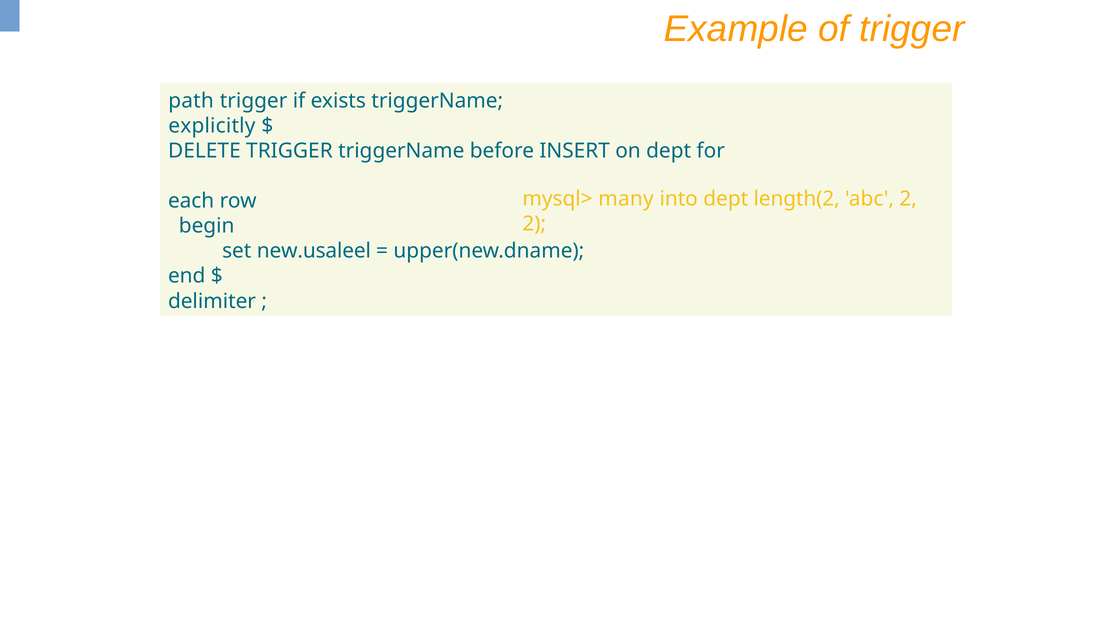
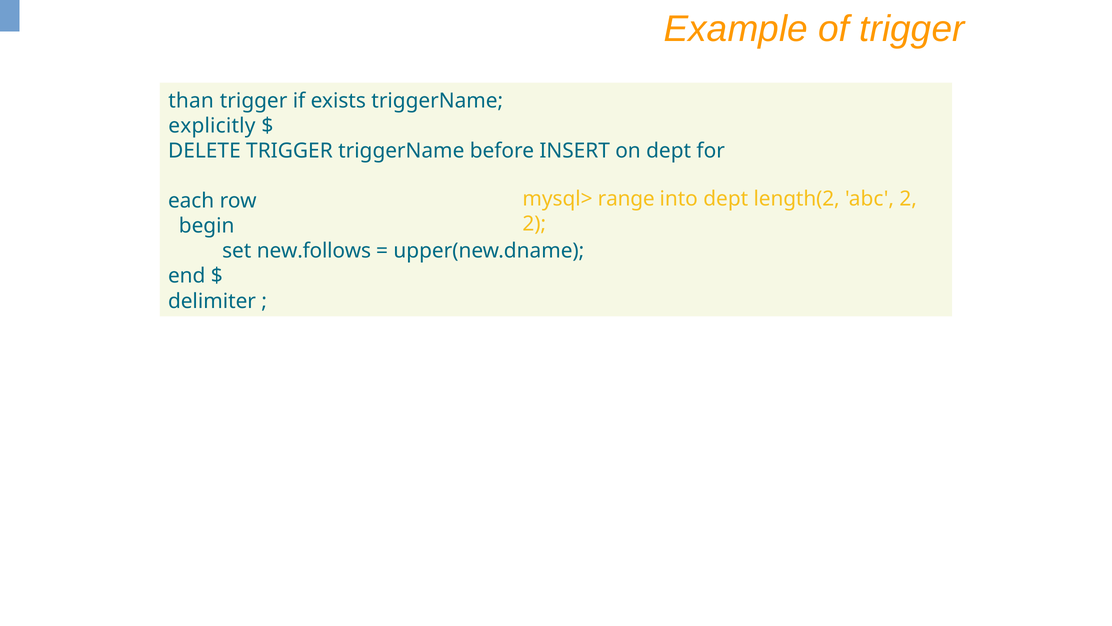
path: path -> than
many: many -> range
new.usaleel: new.usaleel -> new.follows
